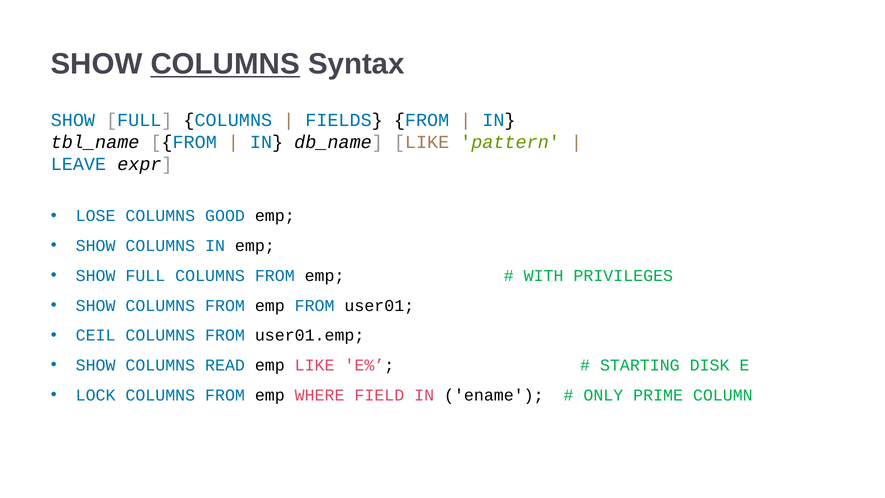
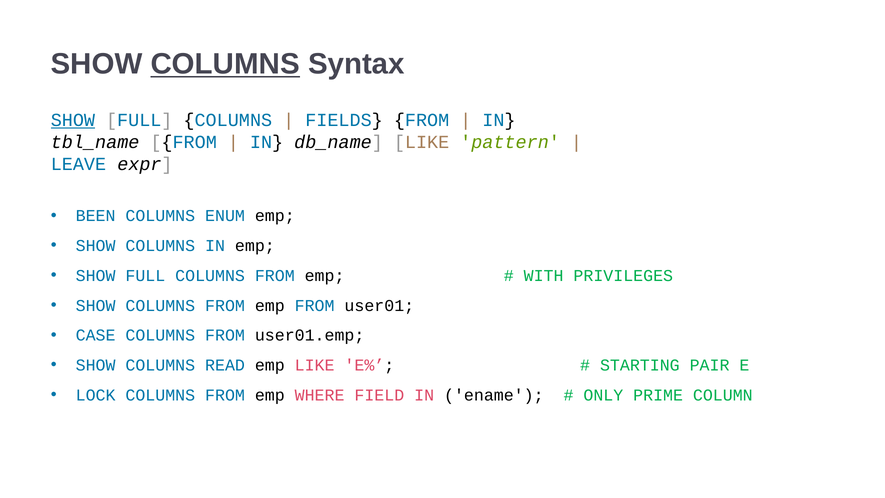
SHOW at (73, 120) underline: none -> present
LOSE: LOSE -> BEEN
GOOD: GOOD -> ENUM
CEIL: CEIL -> CASE
DISK: DISK -> PAIR
